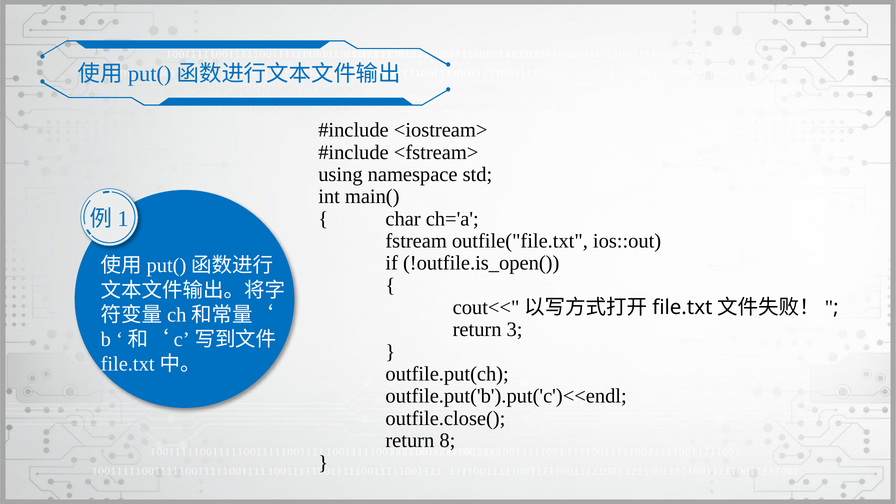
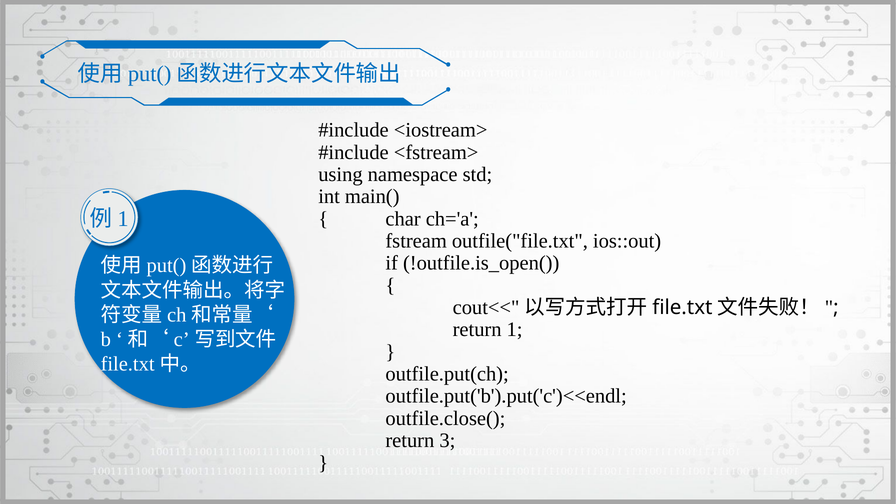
3: 3 -> 1
8: 8 -> 3
